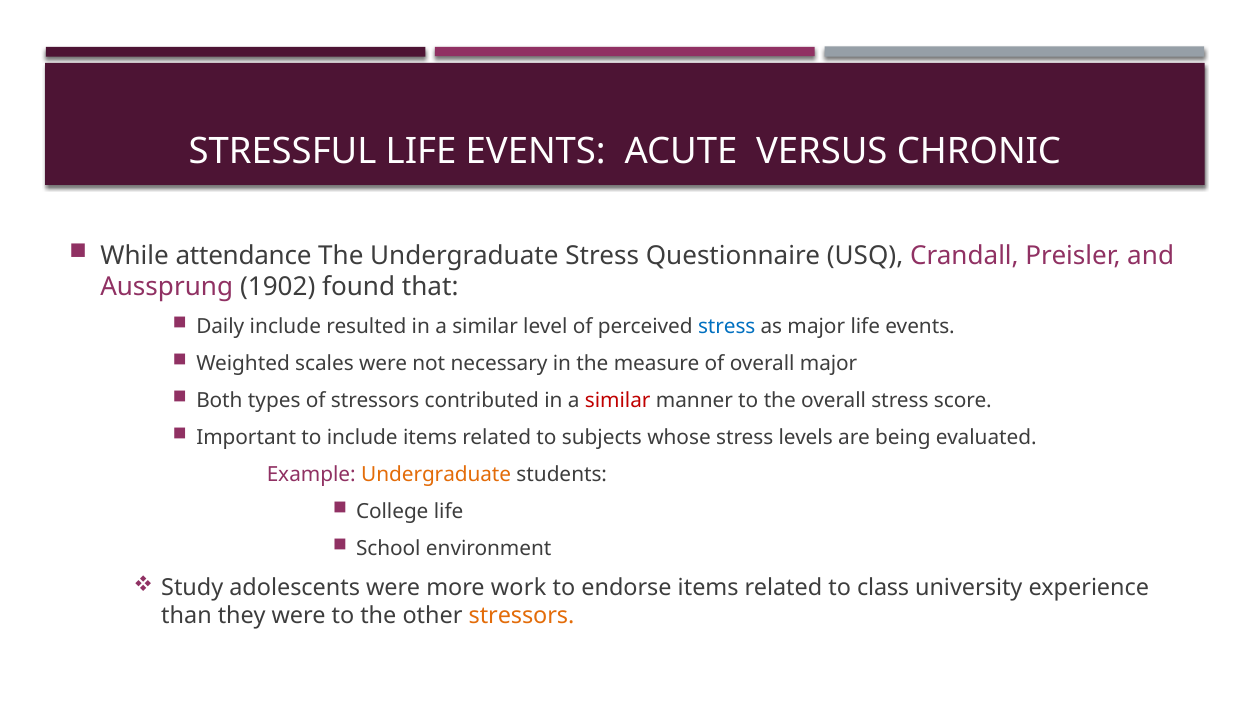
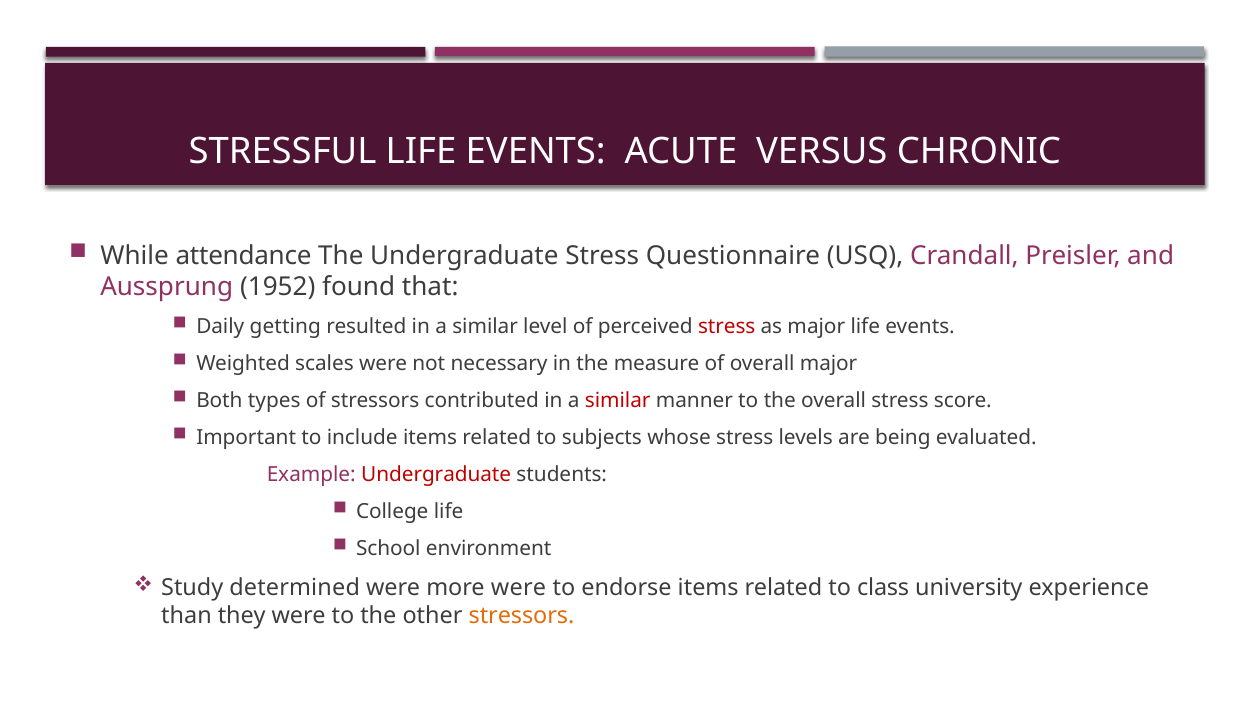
1902: 1902 -> 1952
Daily include: include -> getting
stress at (727, 327) colour: blue -> red
Undergraduate at (436, 475) colour: orange -> red
adolescents: adolescents -> determined
more work: work -> were
